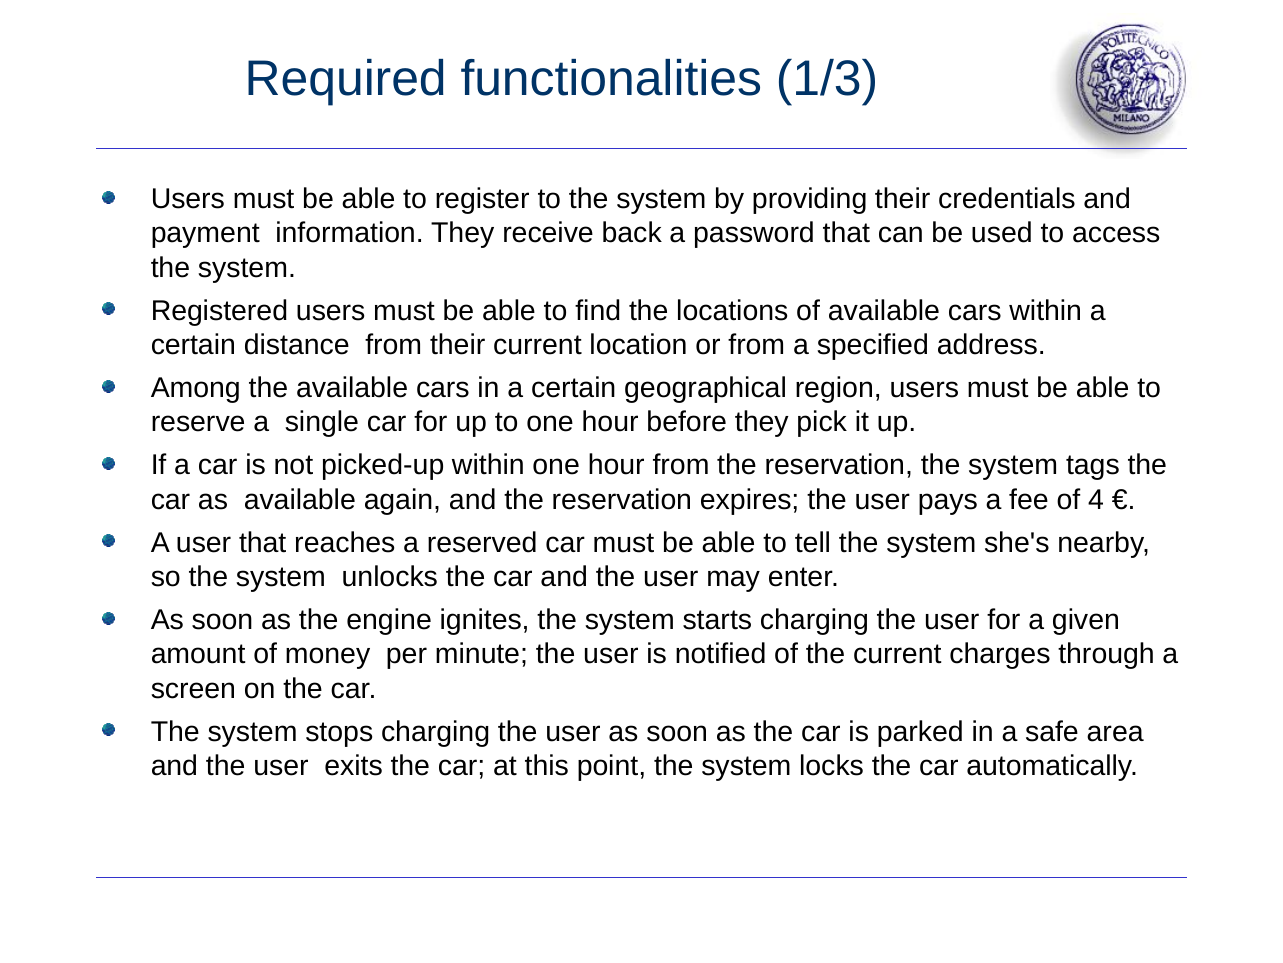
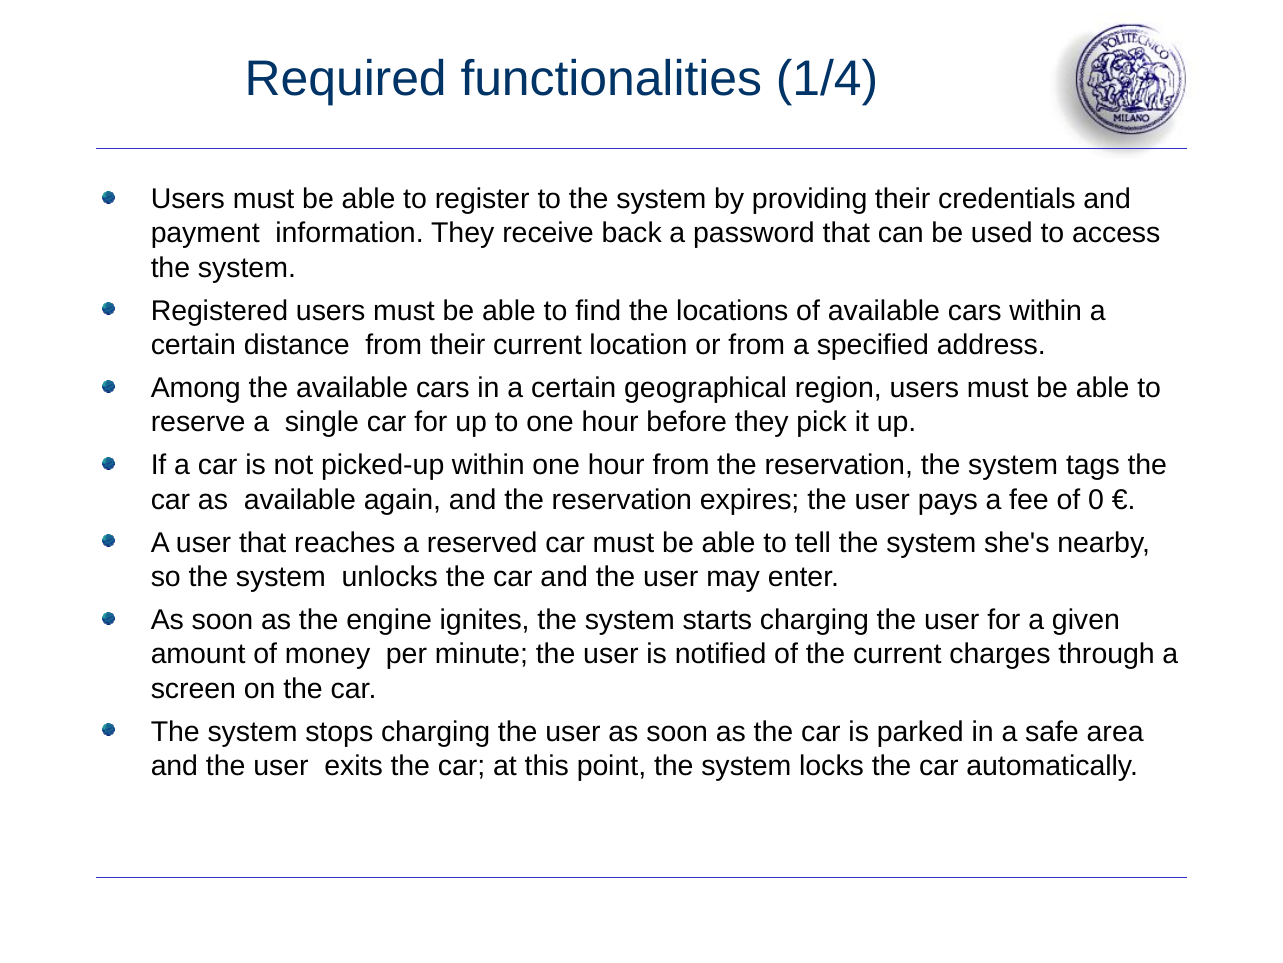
1/3: 1/3 -> 1/4
4: 4 -> 0
